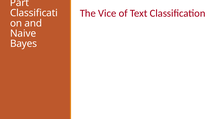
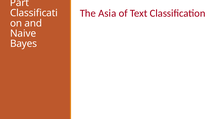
Vice: Vice -> Asia
